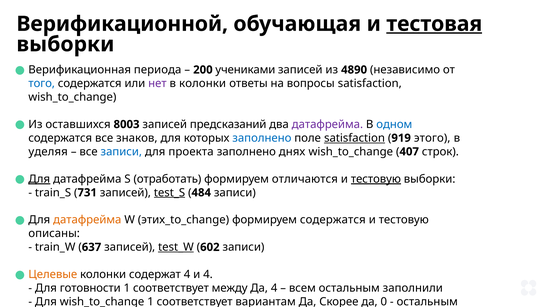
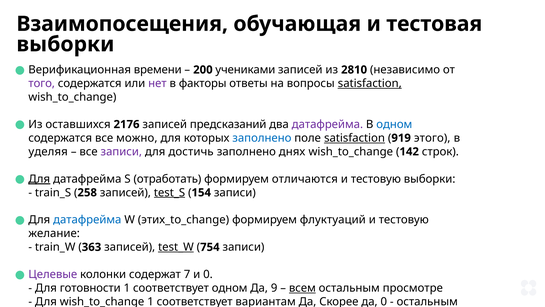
Верификационной: Верификационной -> Взаимопосещения
тестовая underline: present -> none
периода: периода -> времени
4890: 4890 -> 2810
того colour: blue -> purple
в колонки: колонки -> факторы
satisfaction at (370, 83) underline: none -> present
8003: 8003 -> 2176
знаков: знаков -> можно
записи at (121, 151) colour: blue -> purple
проекта: проекта -> достичь
407: 407 -> 142
тестовую at (376, 179) underline: present -> none
731: 731 -> 258
484: 484 -> 154
датафрейма at (87, 220) colour: orange -> blue
формируем содержатся: содержатся -> флуктуаций
описаны: описаны -> желание
637: 637 -> 363
602: 602 -> 754
Целевые colour: orange -> purple
содержат 4: 4 -> 7
и 4: 4 -> 0
соответствует между: между -> одном
Да 4: 4 -> 9
всем underline: none -> present
заполнили: заполнили -> просмотре
